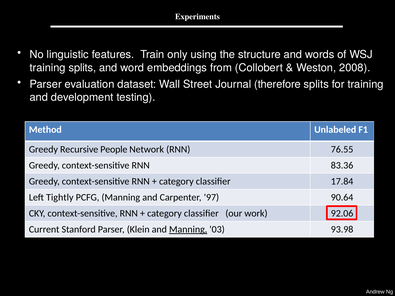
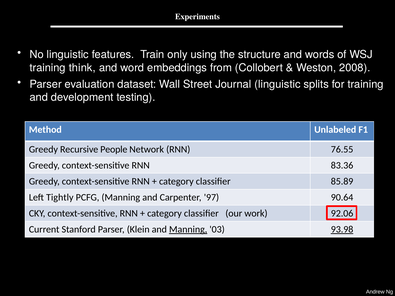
training splits: splits -> think
Journal therefore: therefore -> linguistic
17.84: 17.84 -> 85.89
93.98 underline: none -> present
